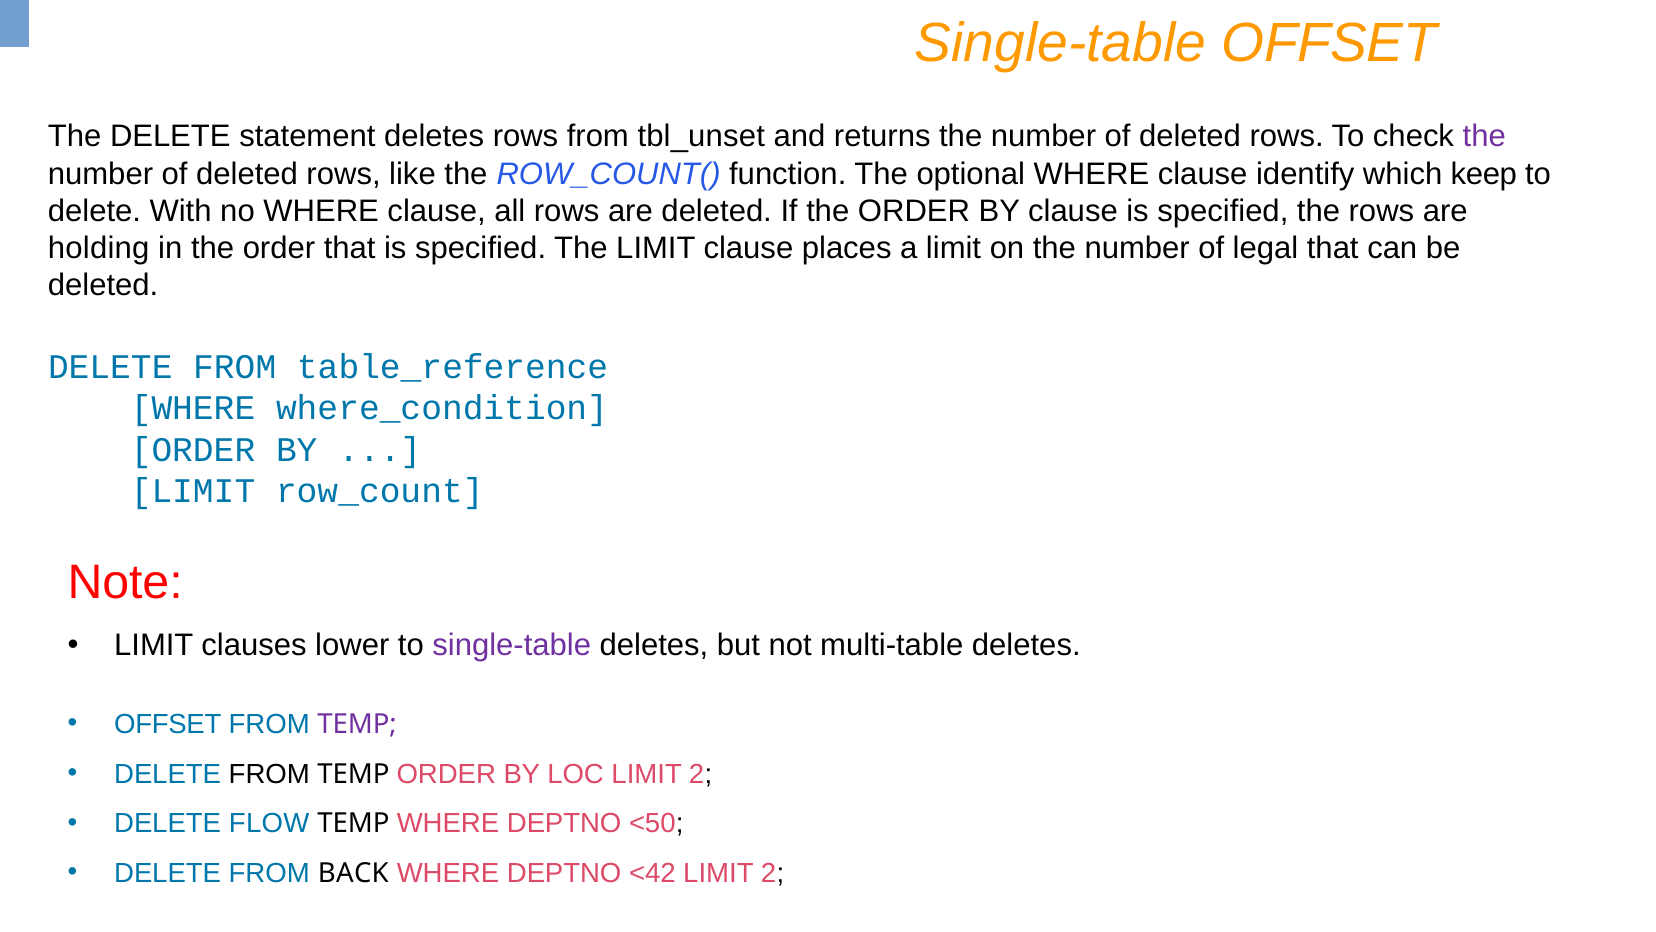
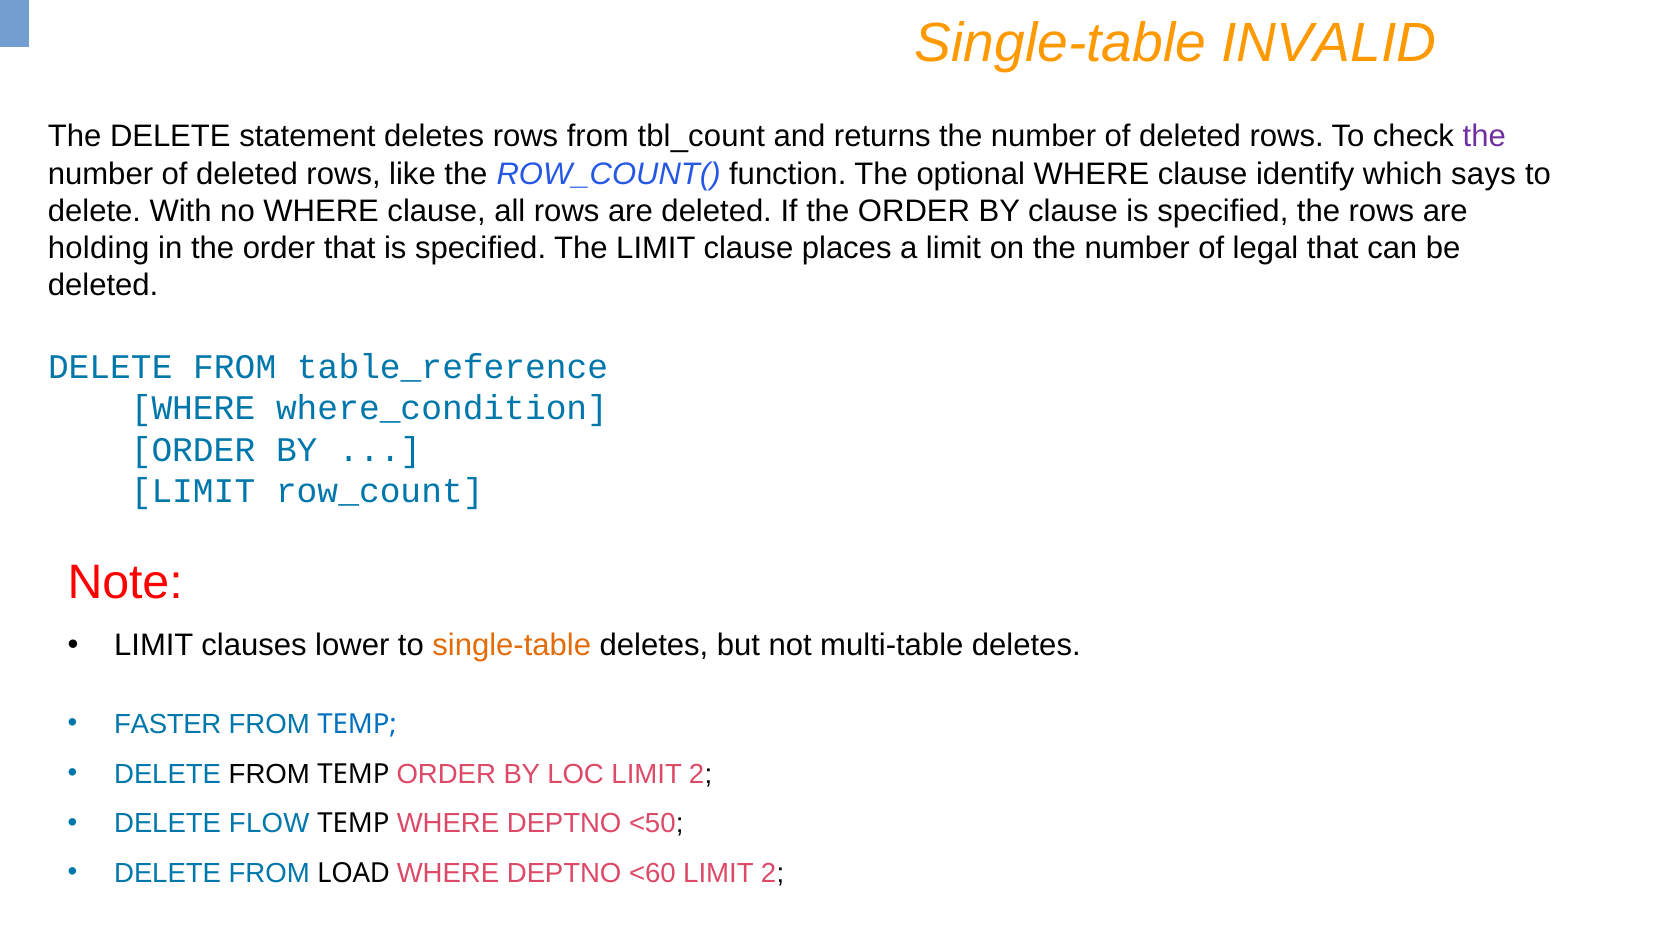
Single-table OFFSET: OFFSET -> INVALID
tbl_unset: tbl_unset -> tbl_count
keep: keep -> says
single-table at (512, 645) colour: purple -> orange
OFFSET at (168, 724): OFFSET -> FASTER
TEMP at (357, 724) colour: purple -> blue
BACK: BACK -> LOAD
<42: <42 -> <60
